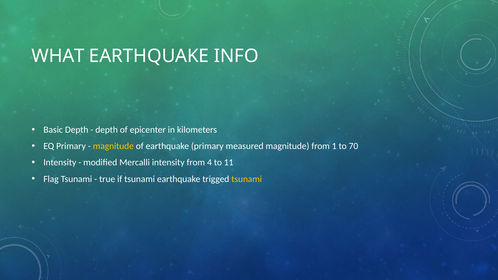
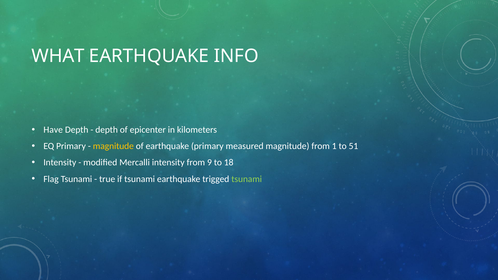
Basic: Basic -> Have
70: 70 -> 51
4: 4 -> 9
11: 11 -> 18
tsunami at (247, 179) colour: yellow -> light green
